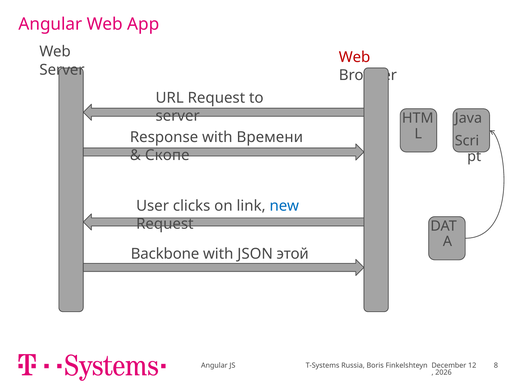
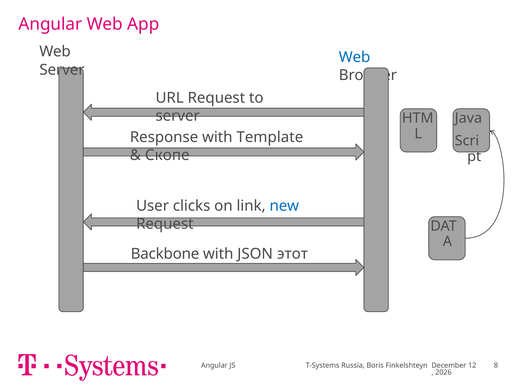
Web at (355, 57) colour: red -> blue
Времени: Времени -> Template
этой: этой -> этот
